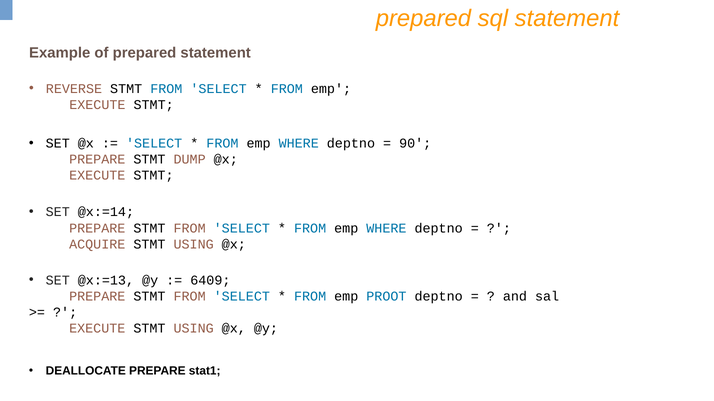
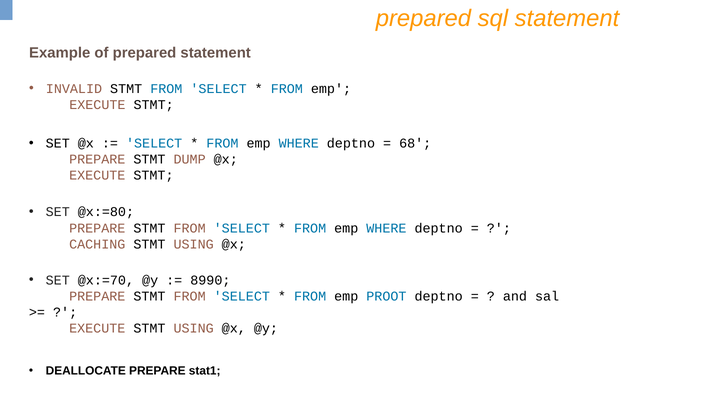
REVERSE: REVERSE -> INVALID
90: 90 -> 68
@x:=14: @x:=14 -> @x:=80
ACQUIRE: ACQUIRE -> CACHING
@x:=13: @x:=13 -> @x:=70
6409: 6409 -> 8990
